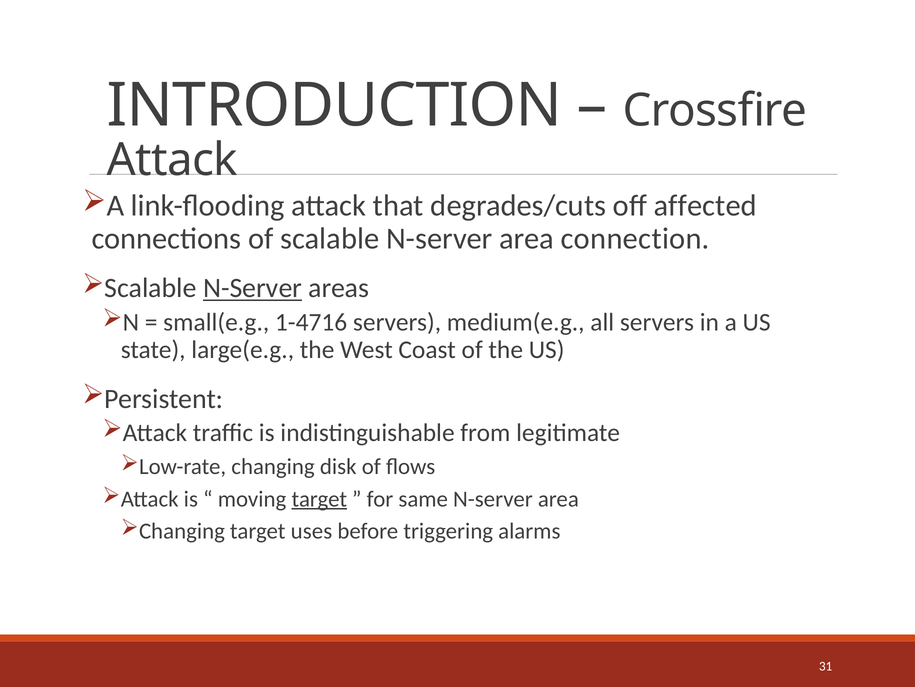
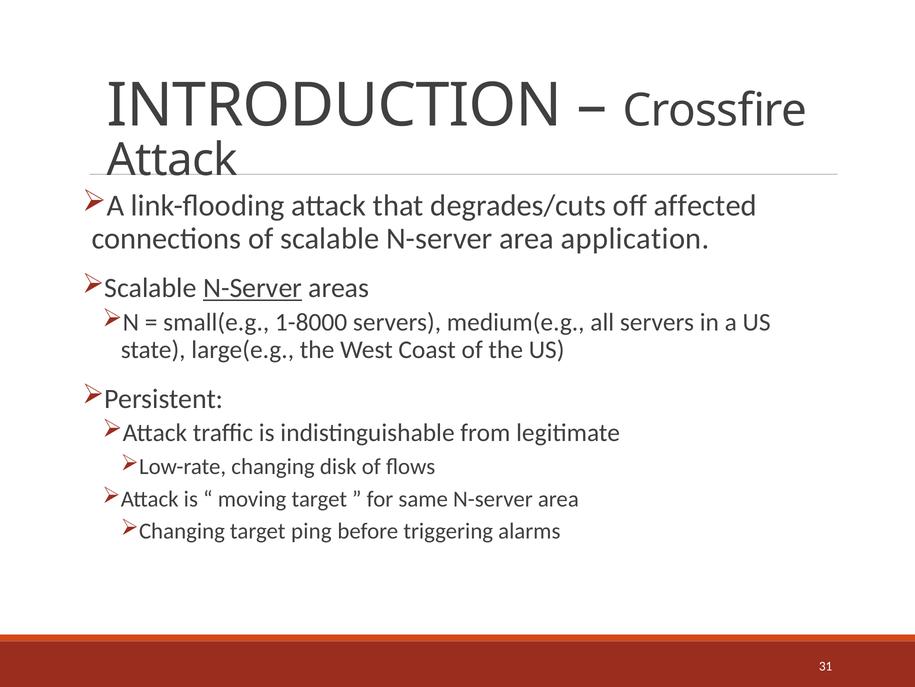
connection: connection -> application
1-4716: 1-4716 -> 1-8000
target at (319, 498) underline: present -> none
uses: uses -> ping
